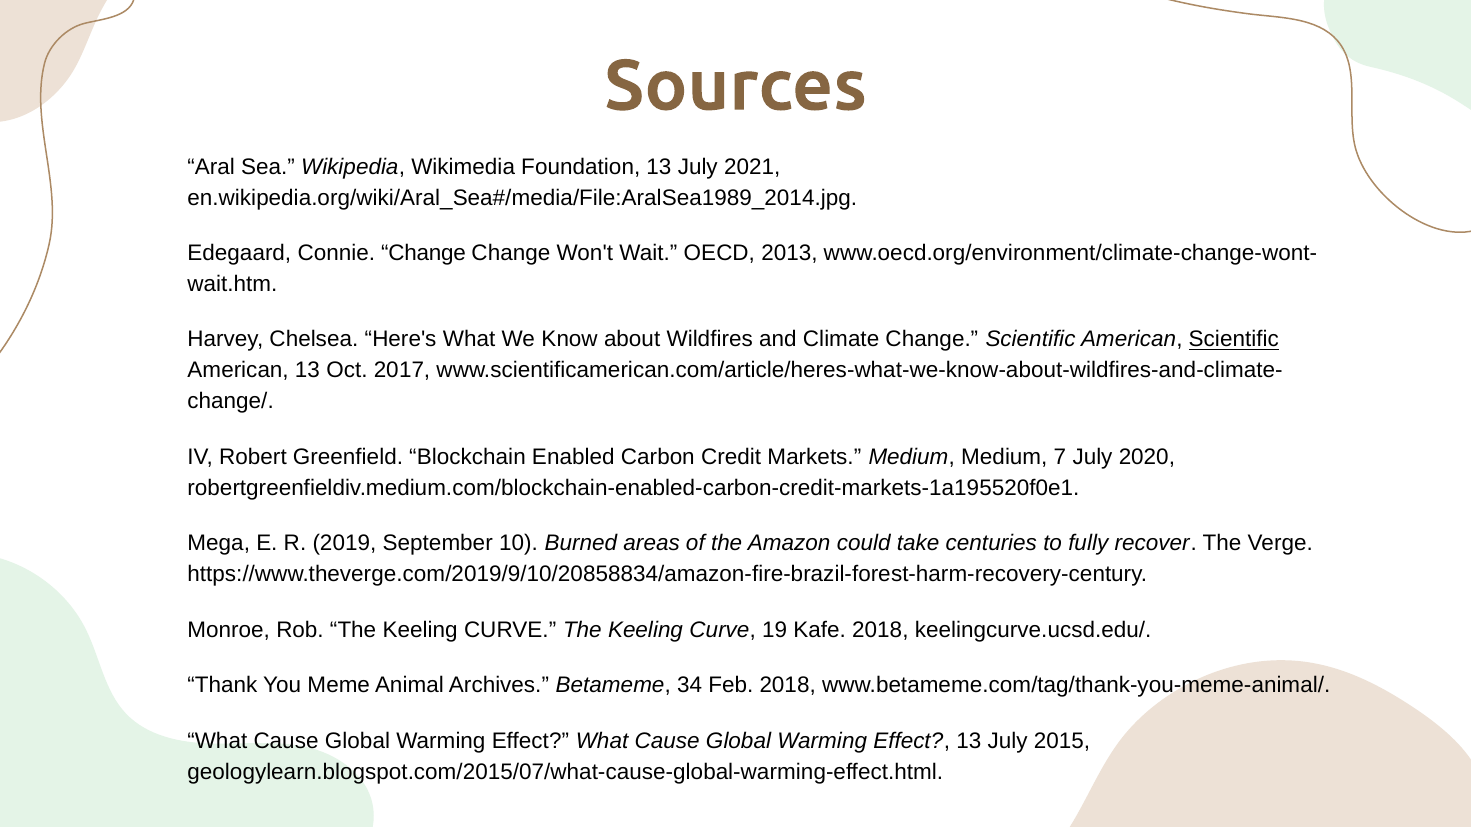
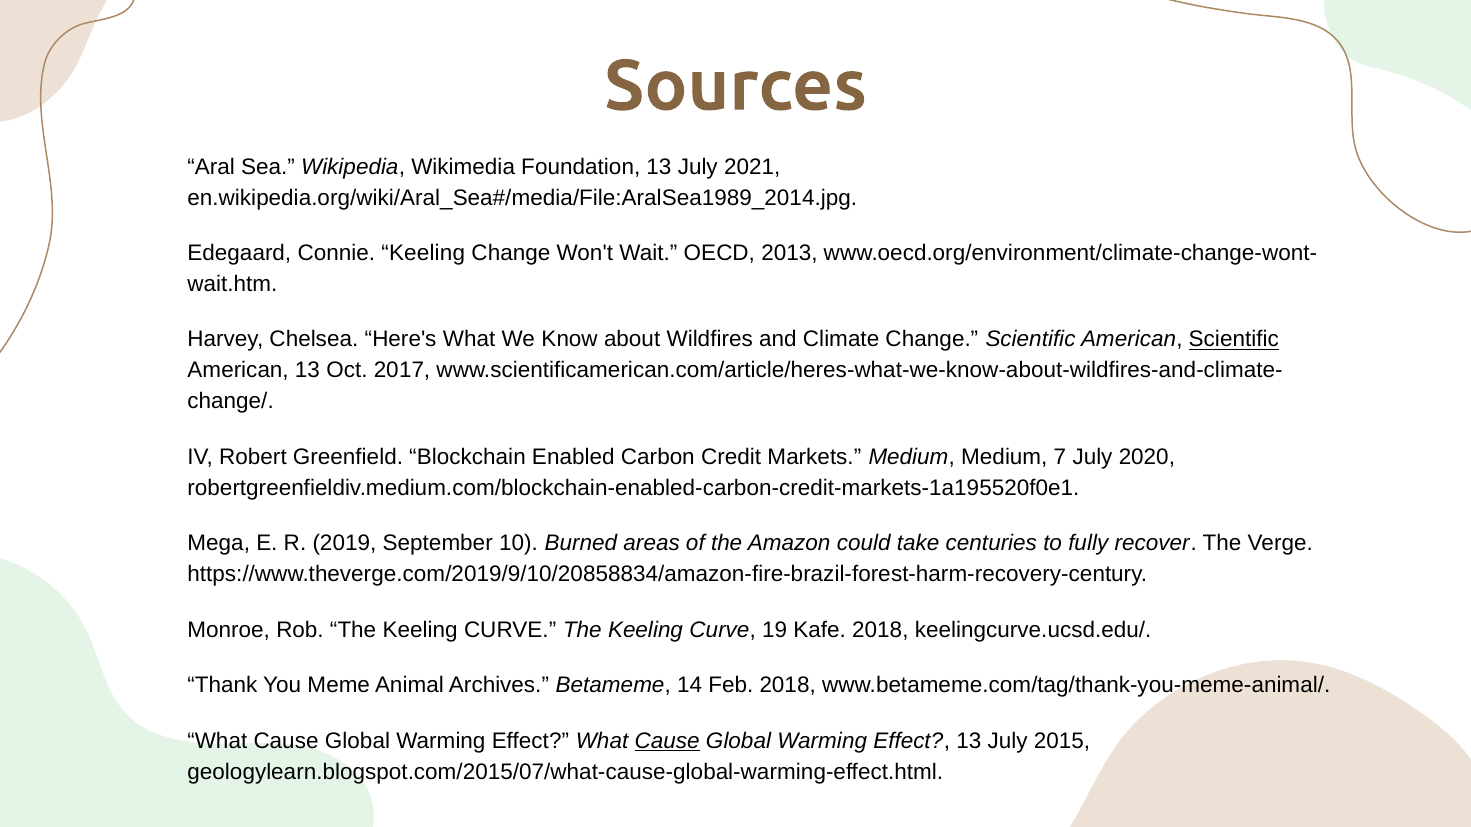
Connie Change: Change -> Keeling
34: 34 -> 14
Cause at (667, 741) underline: none -> present
